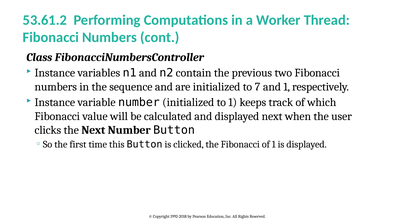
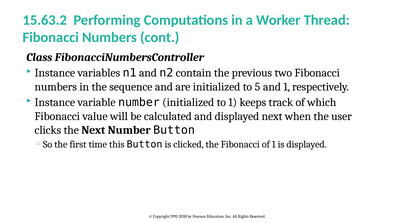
53.61.2: 53.61.2 -> 15.63.2
7: 7 -> 5
